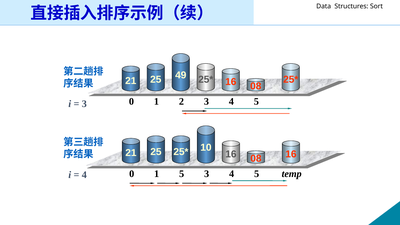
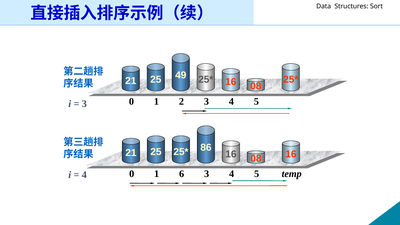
10: 10 -> 86
1 5: 5 -> 6
